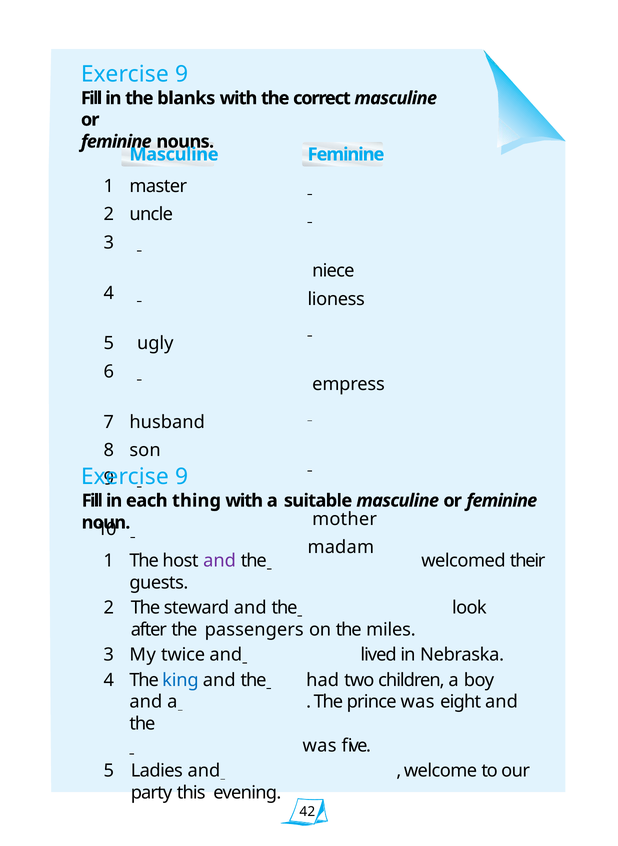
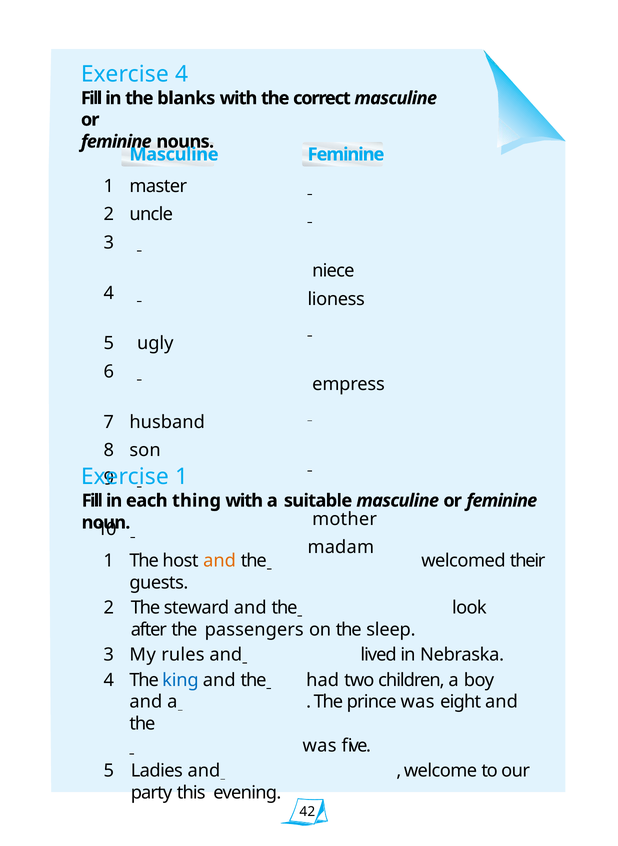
9 at (182, 74): 9 -> 4
9 at (182, 477): 9 -> 1
and at (220, 561) colour: purple -> orange
miles: miles -> sleep
twice: twice -> rules
